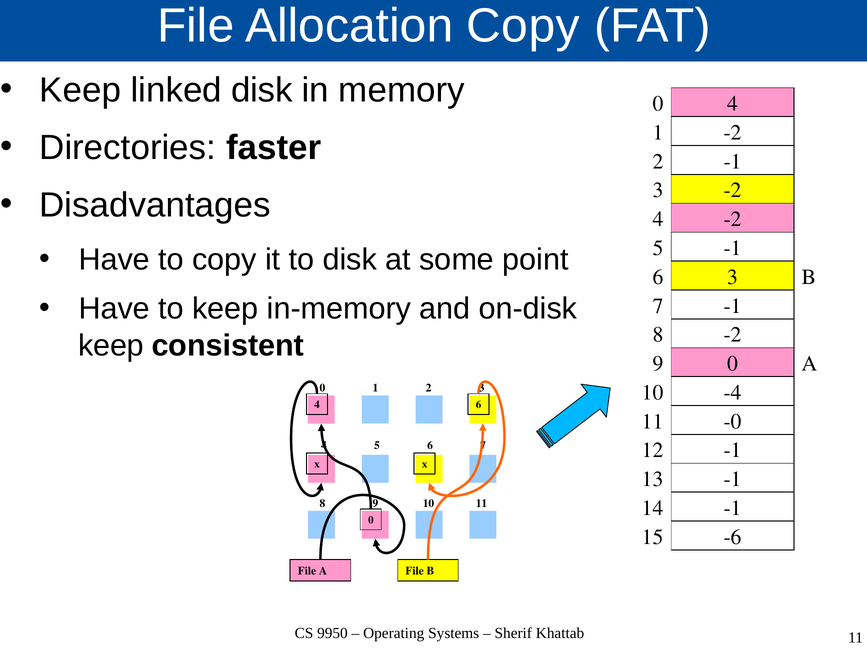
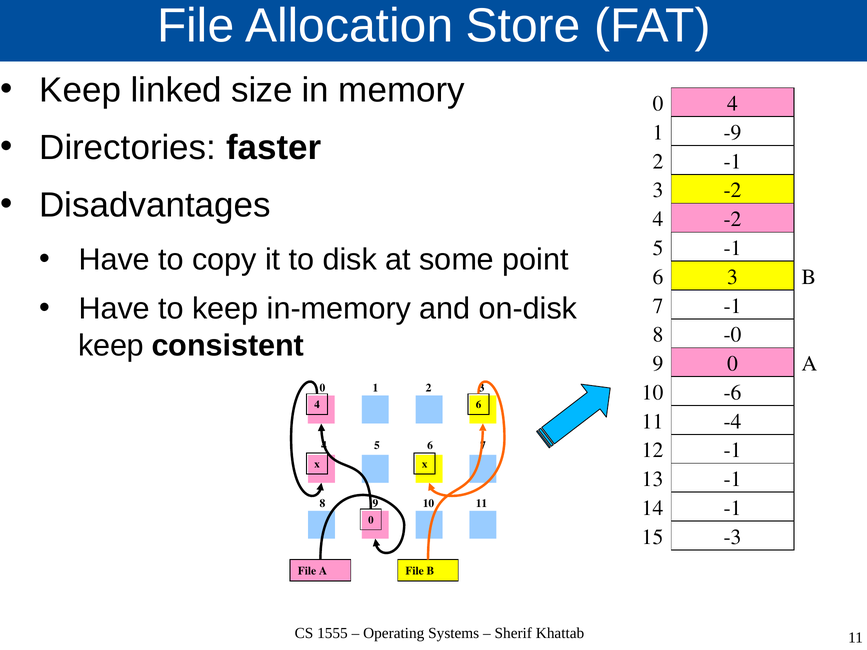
Allocation Copy: Copy -> Store
linked disk: disk -> size
-2 at (733, 133): -2 -> -9
-2 at (733, 335): -2 -> -0
-4: -4 -> -6
-0: -0 -> -4
-6: -6 -> -3
9950: 9950 -> 1555
